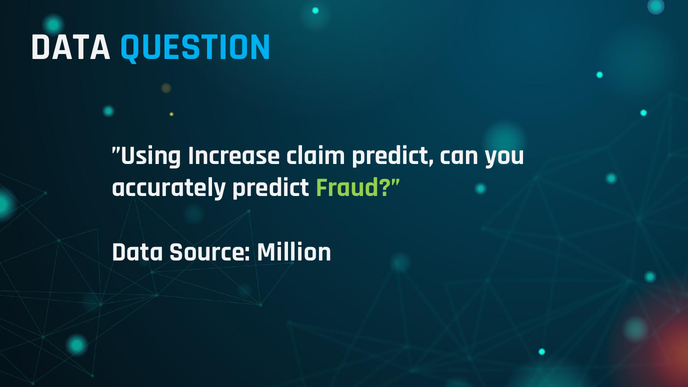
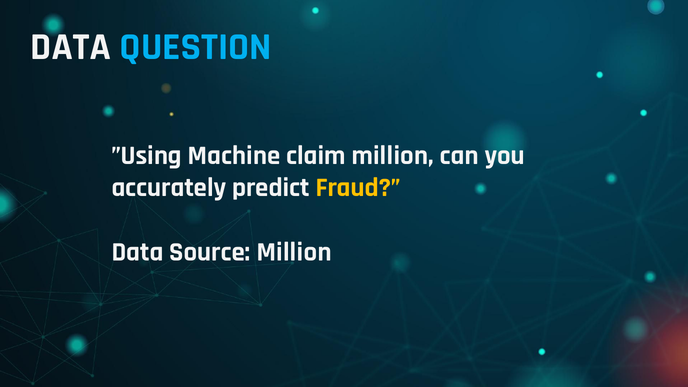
Increase: Increase -> Machine
claim predict: predict -> million
Fraud colour: light green -> yellow
